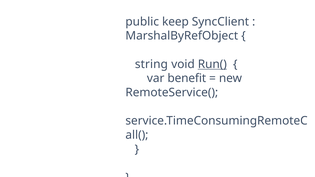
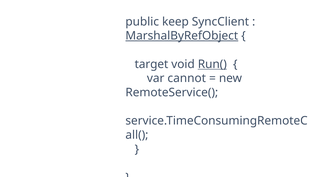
MarshalByRefObject underline: none -> present
string: string -> target
benefit: benefit -> cannot
